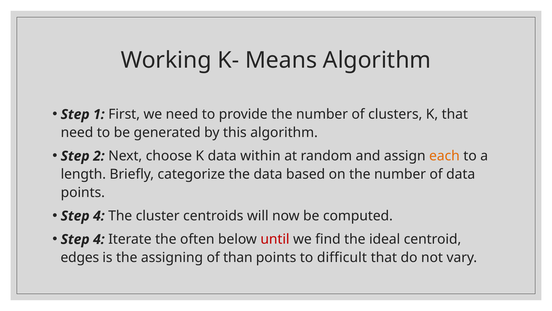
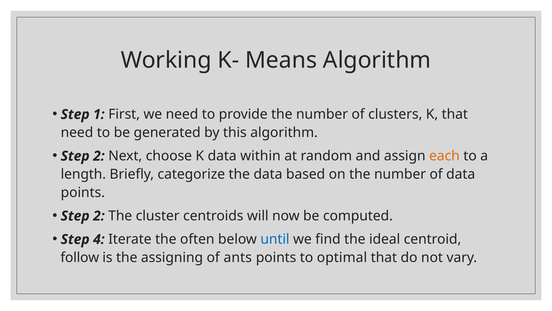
4 at (99, 216): 4 -> 2
until colour: red -> blue
edges: edges -> follow
than: than -> ants
difficult: difficult -> optimal
